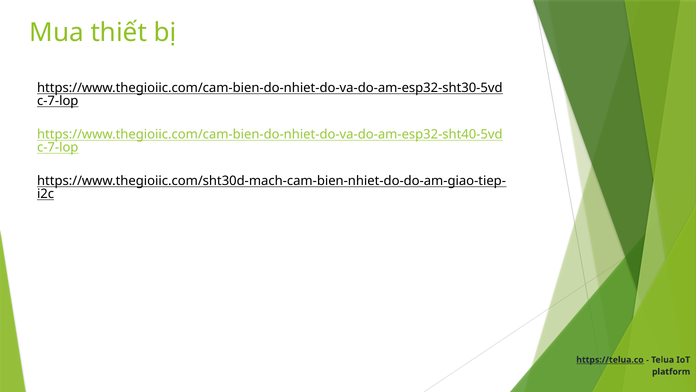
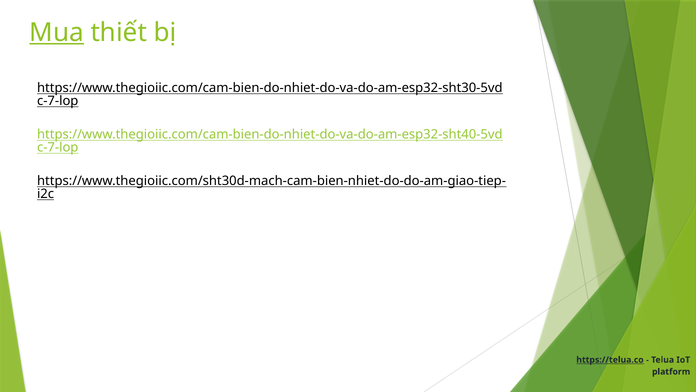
Mua underline: none -> present
